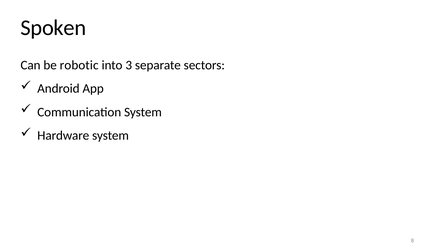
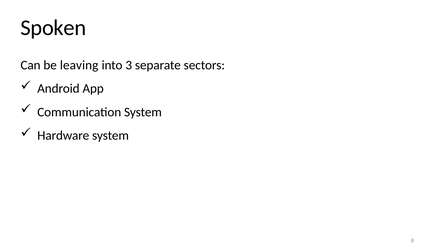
robotic: robotic -> leaving
